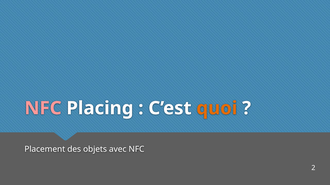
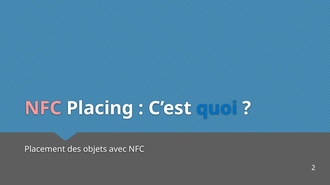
quoi colour: orange -> blue
